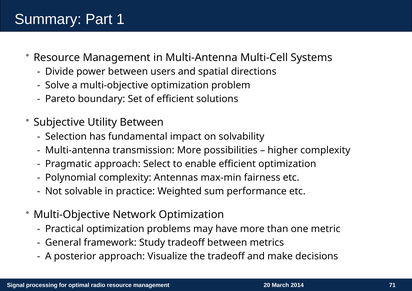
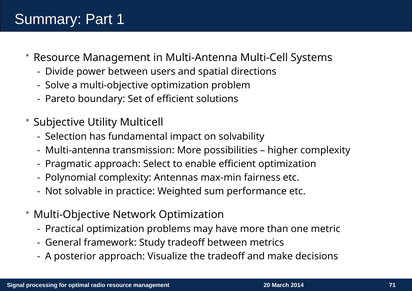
Utility Between: Between -> Multicell
